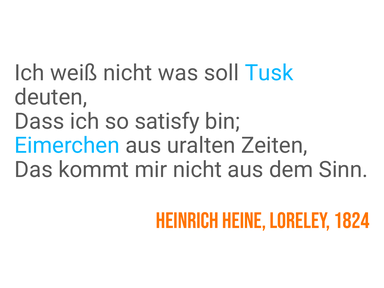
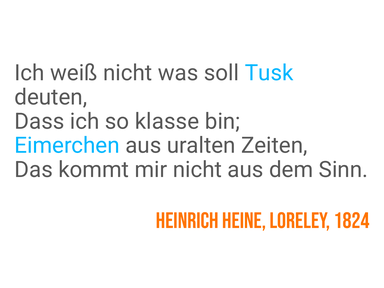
satisfy: satisfy -> klasse
